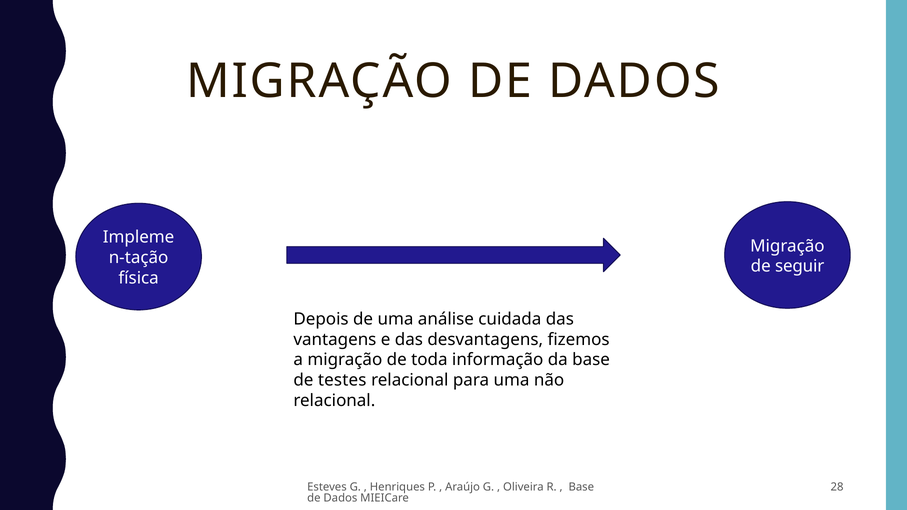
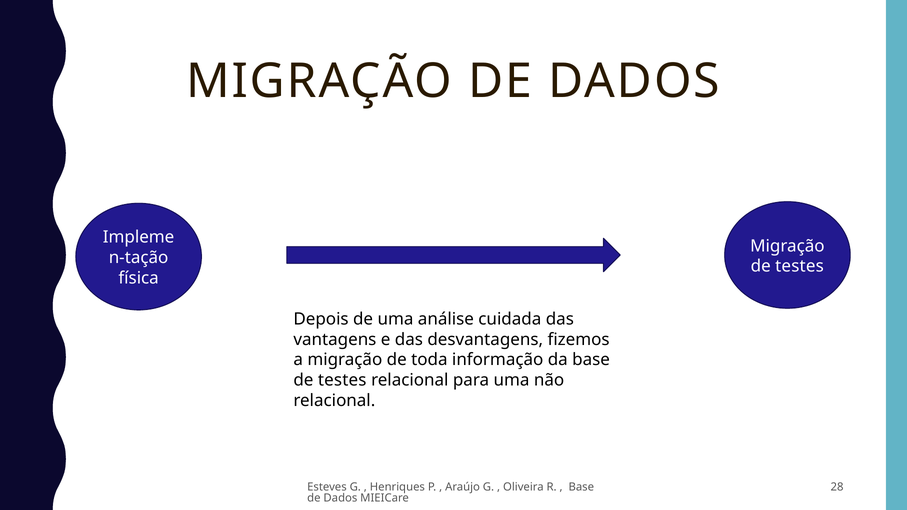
seguir at (800, 266): seguir -> testes
